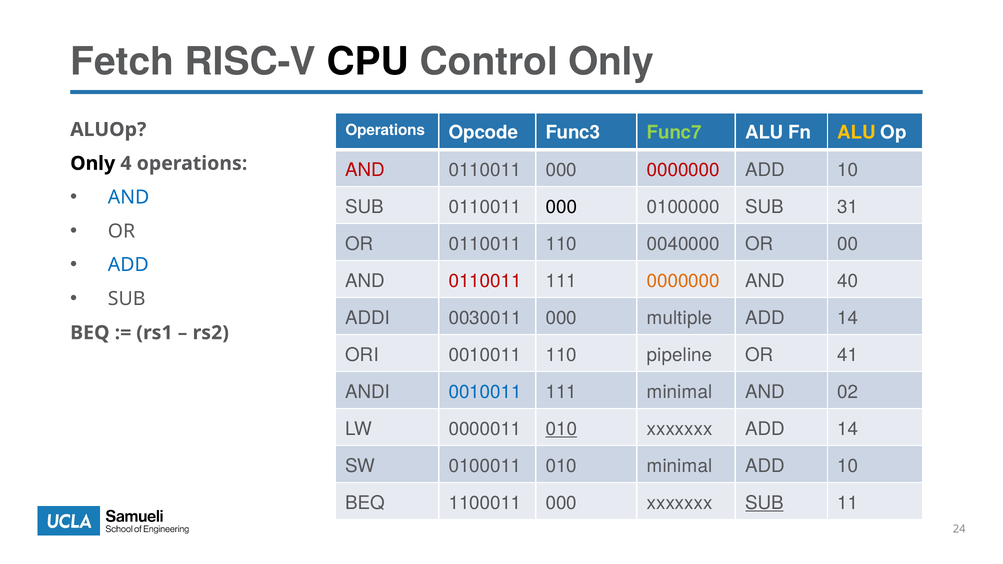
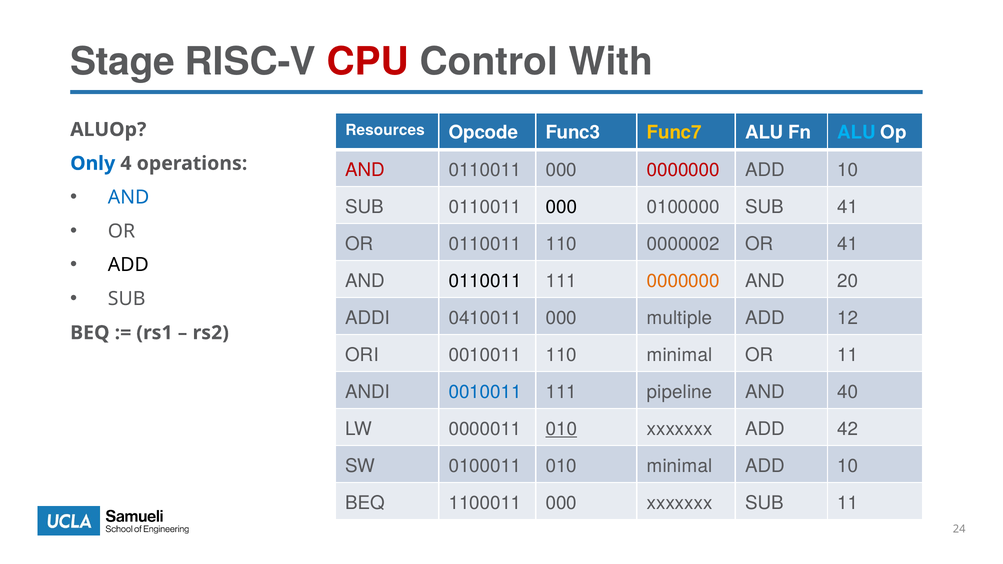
Fetch: Fetch -> Stage
CPU colour: black -> red
Control Only: Only -> With
Operations at (385, 130): Operations -> Resources
Func7 colour: light green -> yellow
ALU at (856, 133) colour: yellow -> light blue
Only at (93, 163) colour: black -> blue
SUB 31: 31 -> 41
0040000: 0040000 -> 0000002
OR 00: 00 -> 41
ADD at (128, 265) colour: blue -> black
0110011 at (485, 281) colour: red -> black
40: 40 -> 20
0030011: 0030011 -> 0410011
14 at (848, 318): 14 -> 12
110 pipeline: pipeline -> minimal
OR 41: 41 -> 11
111 minimal: minimal -> pipeline
02: 02 -> 40
xxxxxxx ADD 14: 14 -> 42
SUB at (765, 503) underline: present -> none
